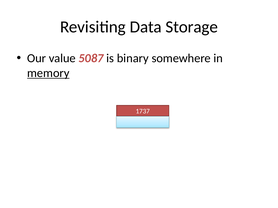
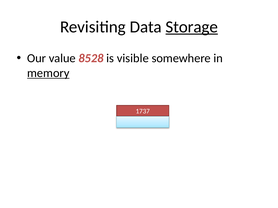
Storage underline: none -> present
5087: 5087 -> 8528
binary: binary -> visible
